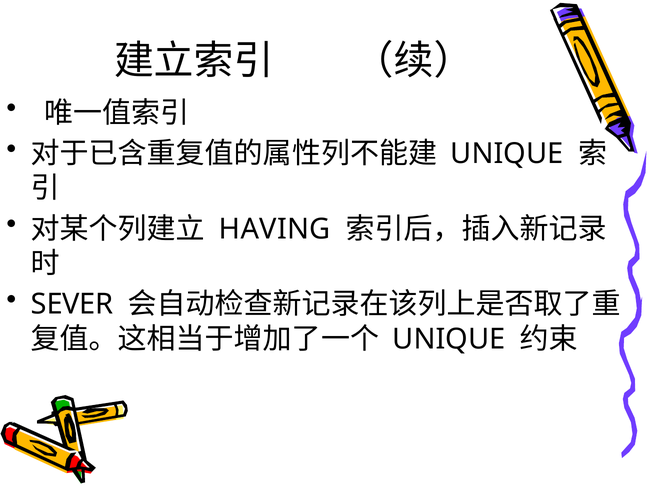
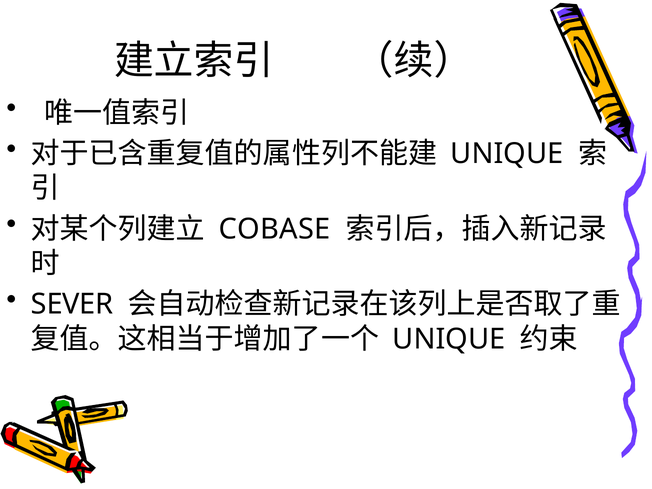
HAVING: HAVING -> COBASE
